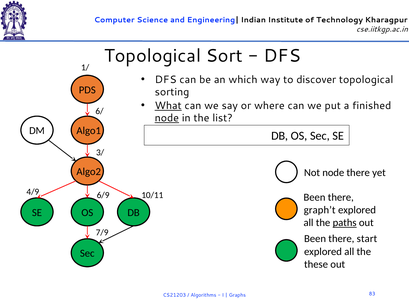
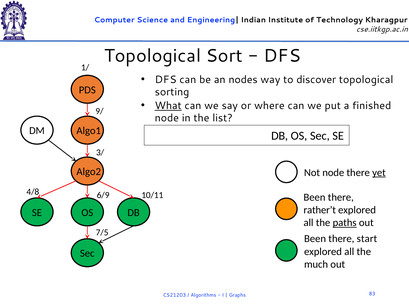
which: which -> nodes
6/: 6/ -> 9/
node at (167, 118) underline: present -> none
yet underline: none -> present
4/9: 4/9 -> 4/8
graph’t: graph’t -> rather’t
7/9: 7/9 -> 7/5
these: these -> much
